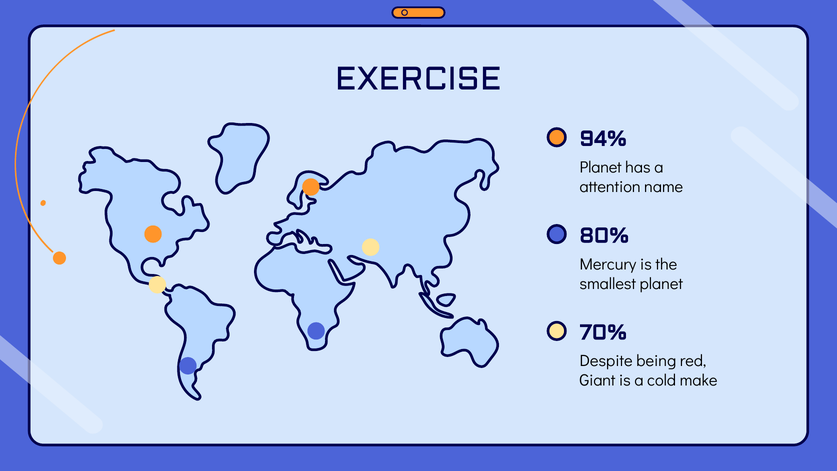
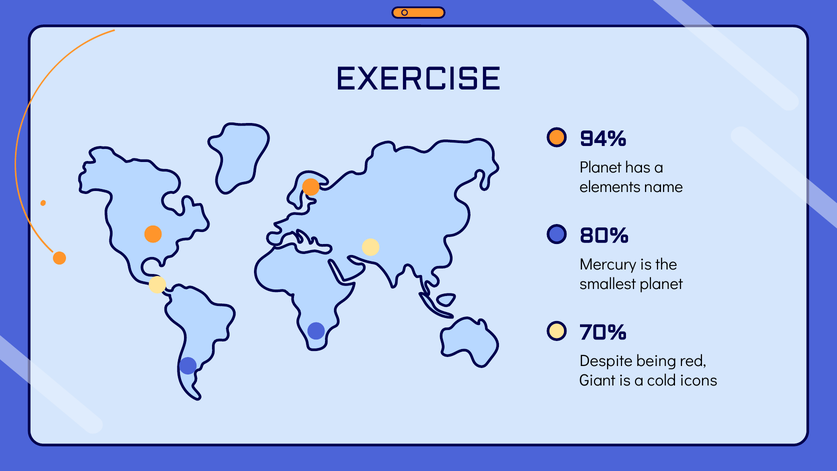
attention: attention -> elements
make: make -> icons
